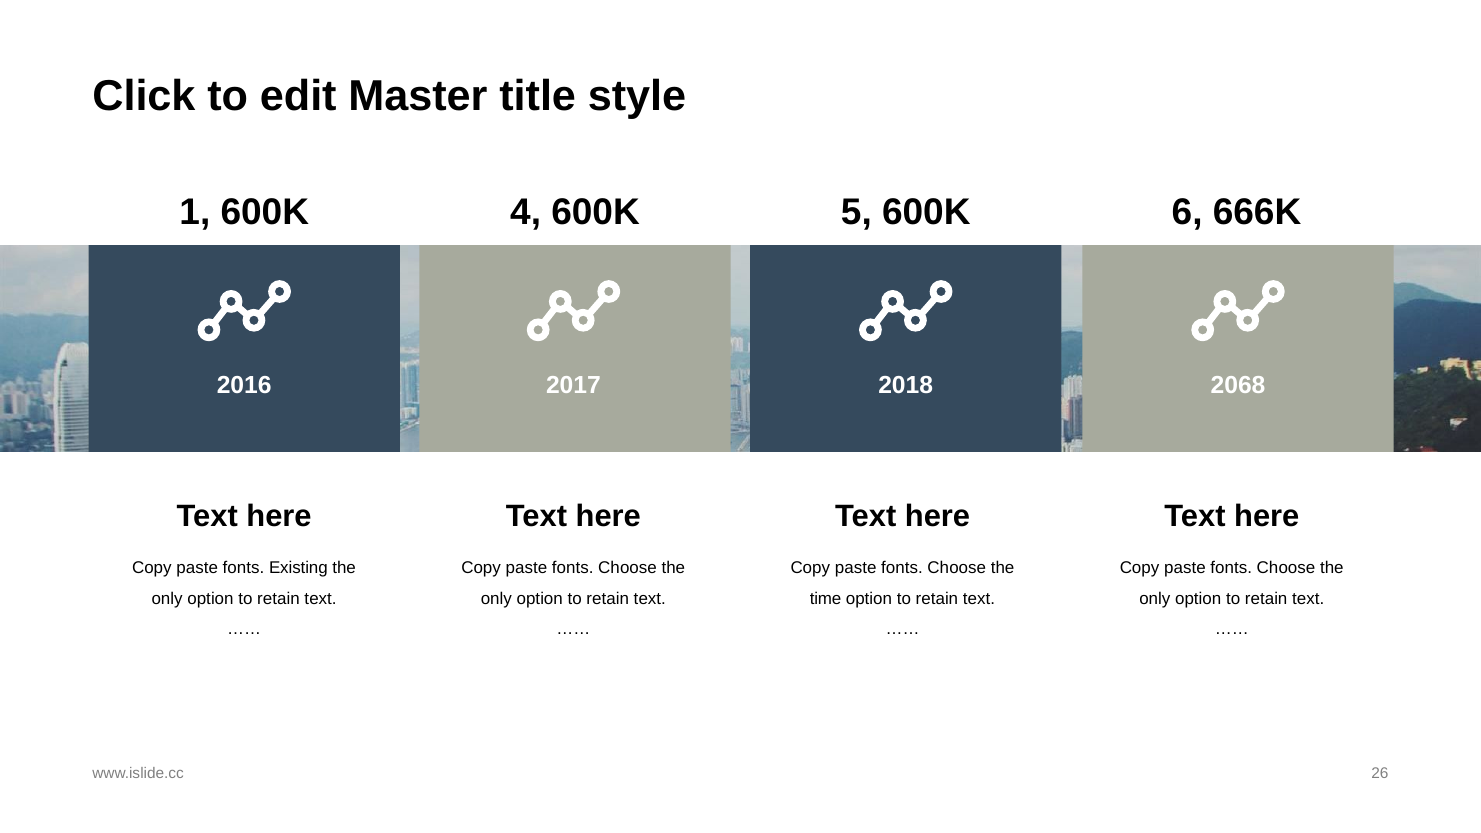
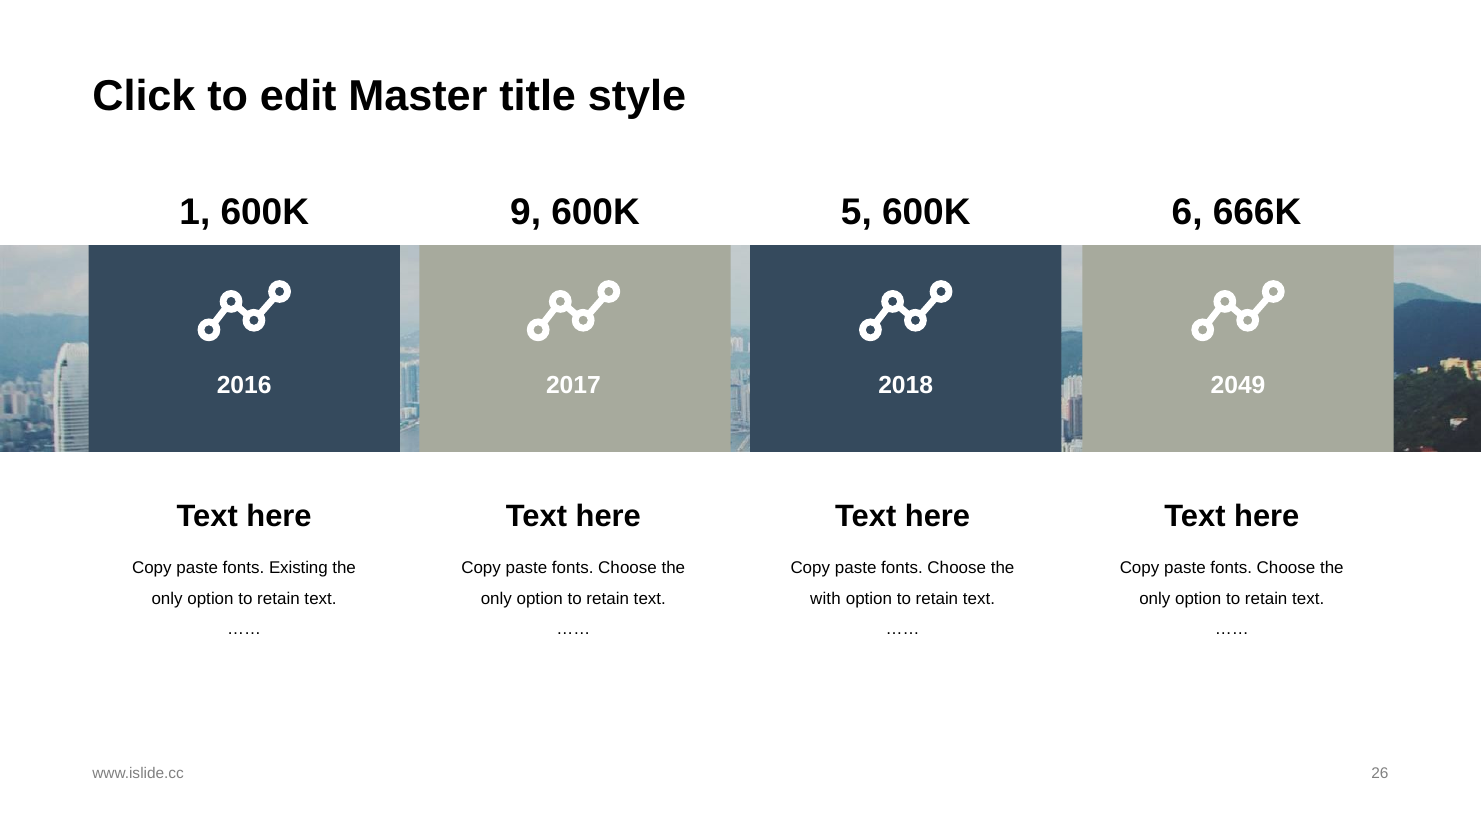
4: 4 -> 9
2068: 2068 -> 2049
time: time -> with
